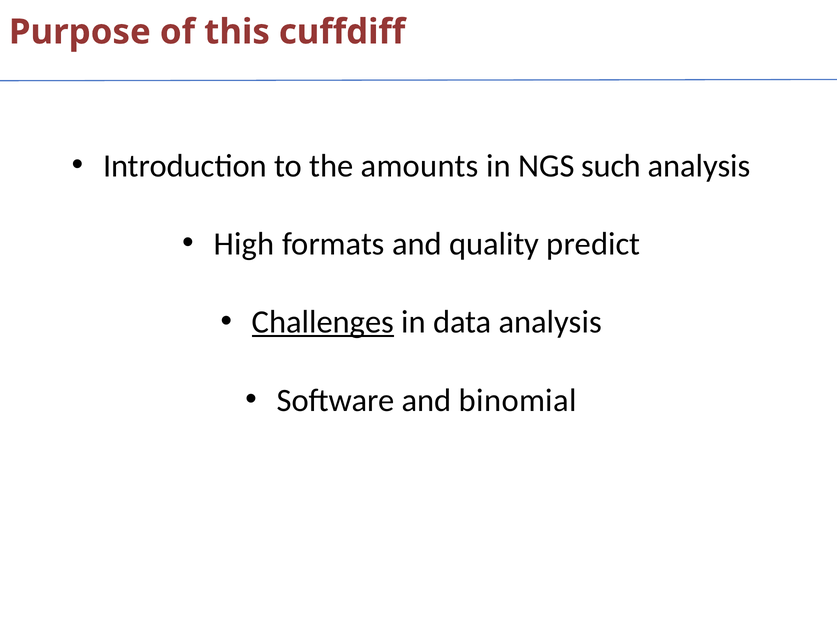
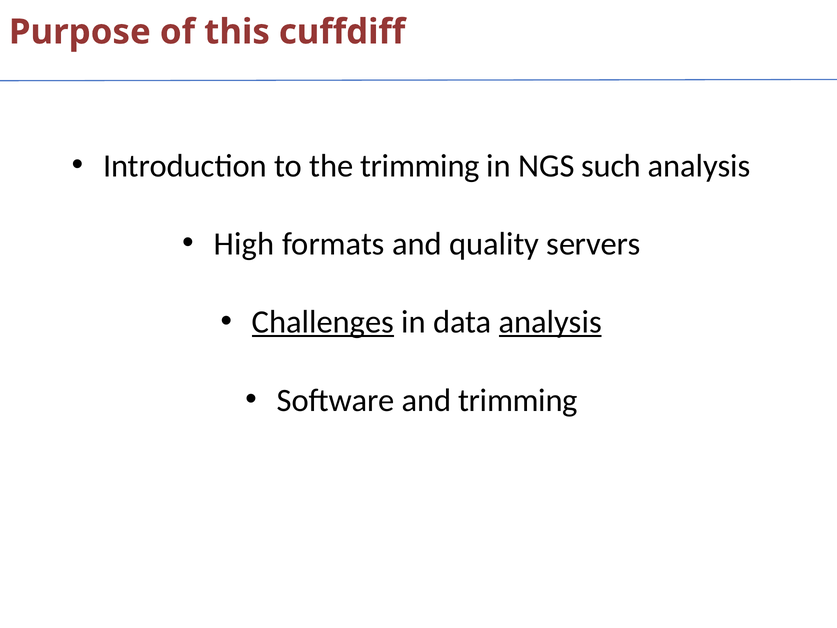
the amounts: amounts -> trimming
predict: predict -> servers
analysis at (550, 322) underline: none -> present
and binomial: binomial -> trimming
